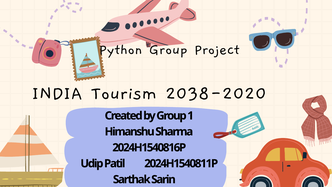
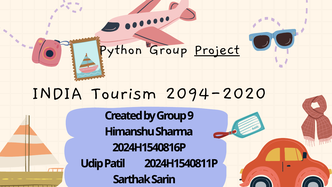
Project underline: none -> present
2038-2020: 2038-2020 -> 2094-2020
1: 1 -> 9
